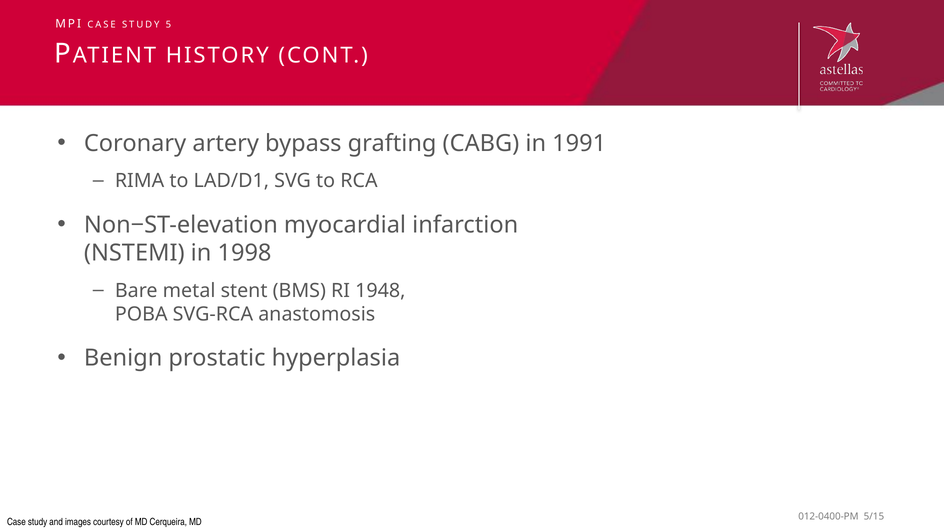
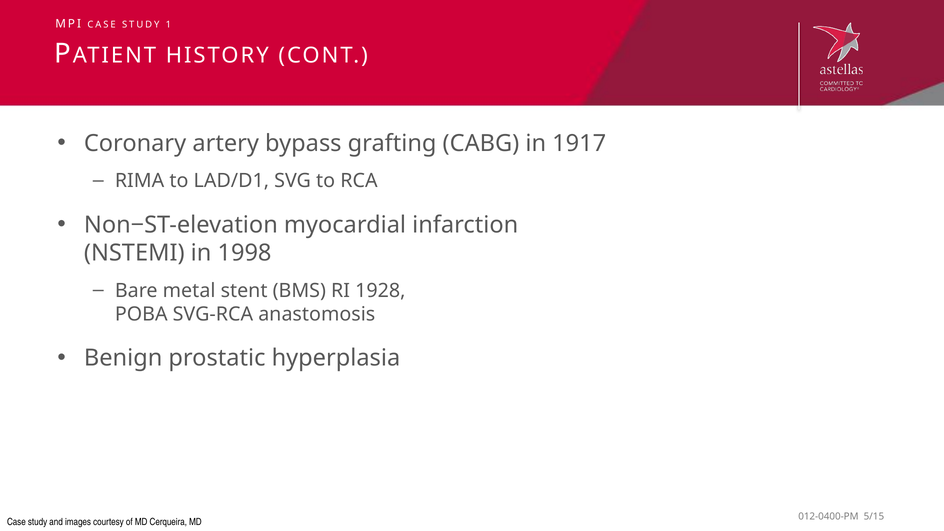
5: 5 -> 1
1991: 1991 -> 1917
1948: 1948 -> 1928
